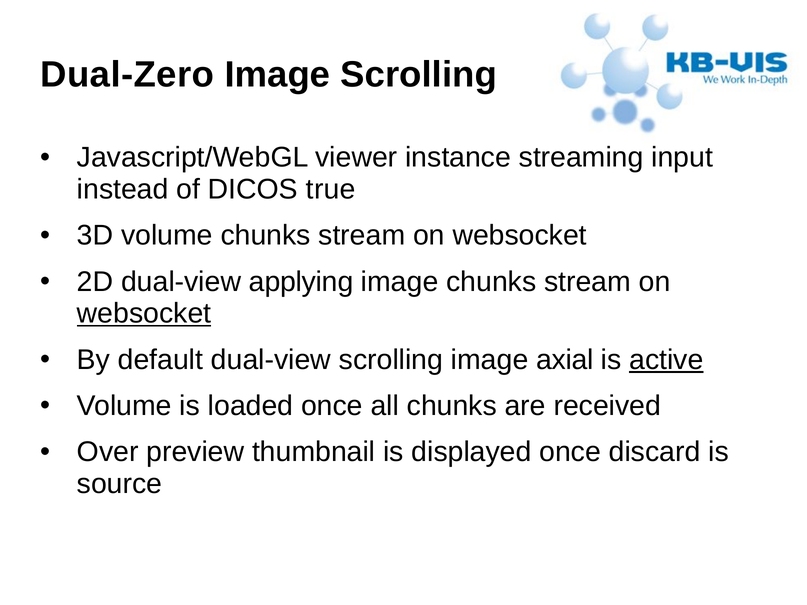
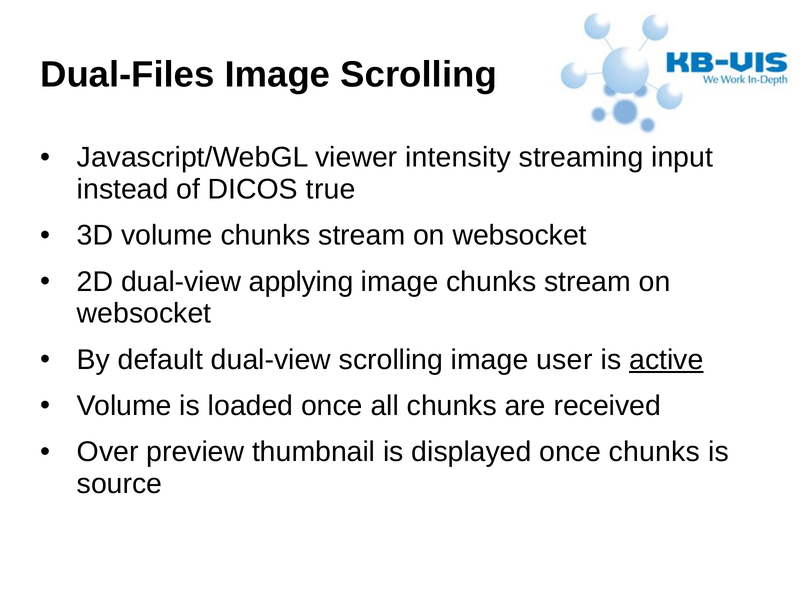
Dual-Zero: Dual-Zero -> Dual-Files
instance: instance -> intensity
websocket at (144, 314) underline: present -> none
axial: axial -> user
once discard: discard -> chunks
